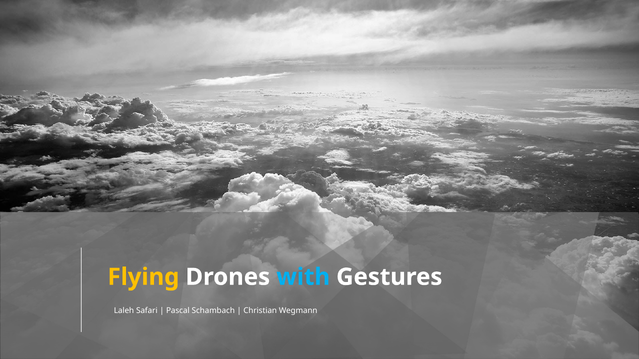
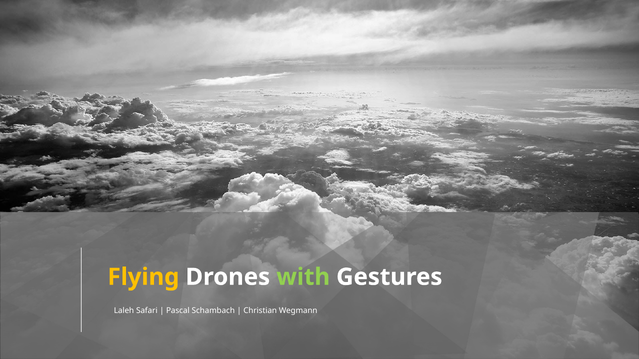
with colour: light blue -> light green
